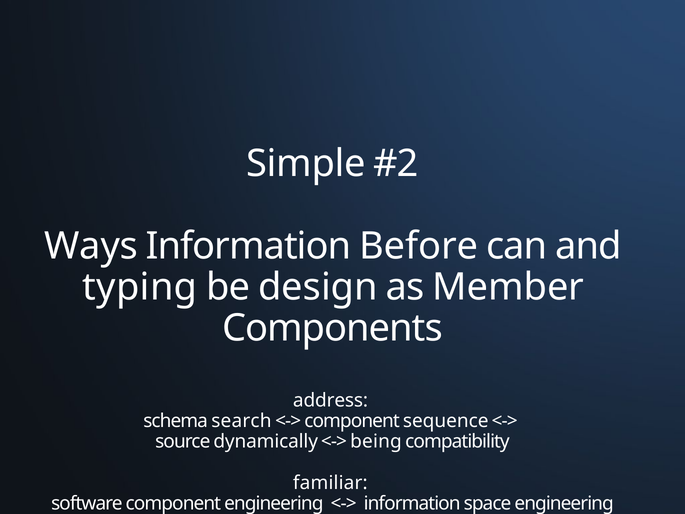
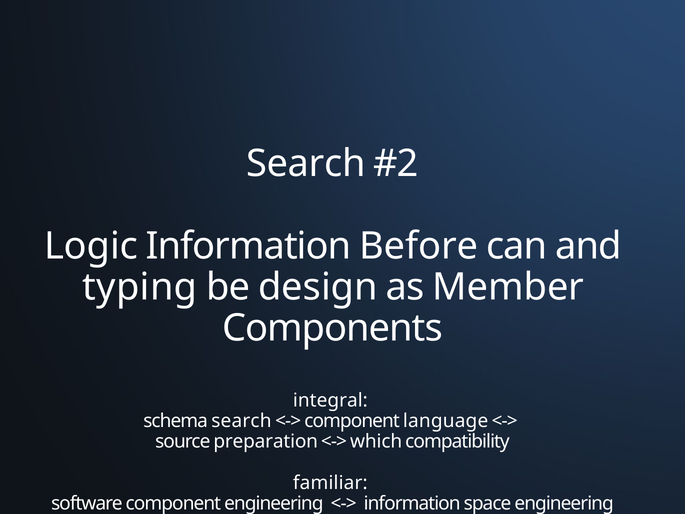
Simple at (306, 164): Simple -> Search
Ways: Ways -> Logic
address: address -> integral
sequence: sequence -> language
dynamically: dynamically -> preparation
being: being -> which
